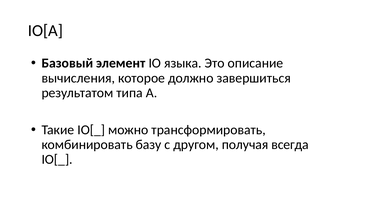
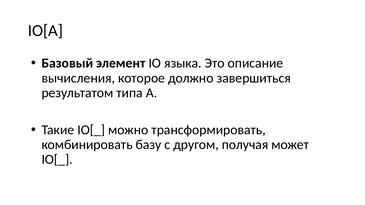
всегда: всегда -> может
